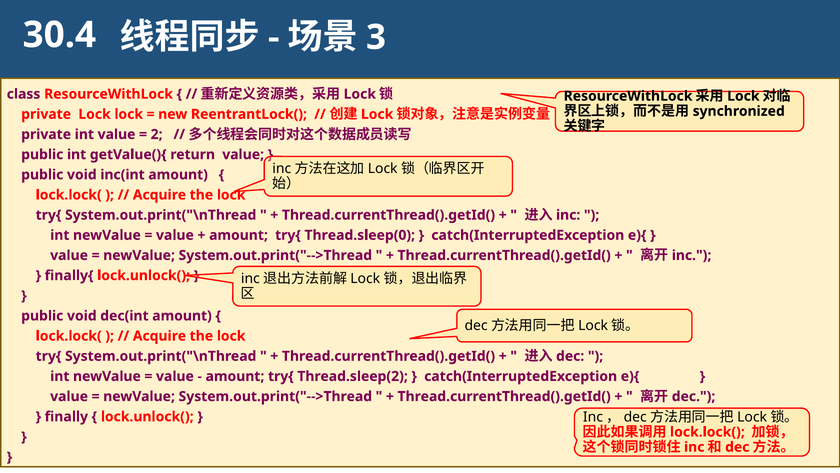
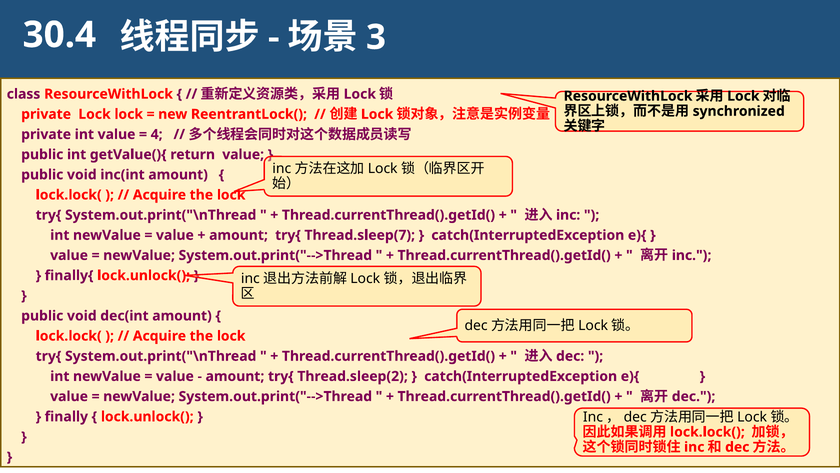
2: 2 -> 4
Thread.sleep(0: Thread.sleep(0 -> Thread.sleep(7
